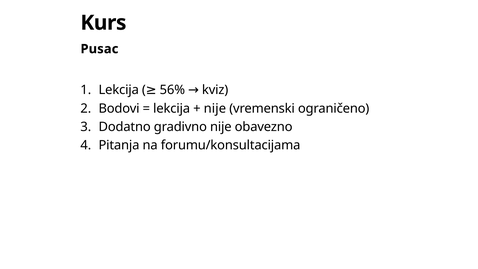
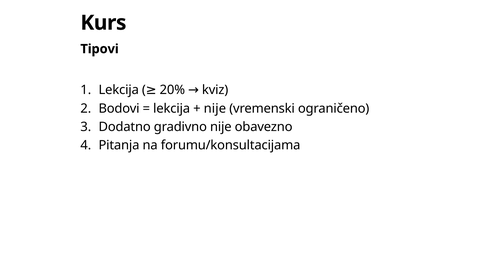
Pusac: Pusac -> Tipovi
56%: 56% -> 20%
